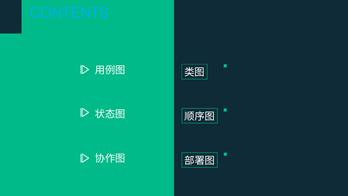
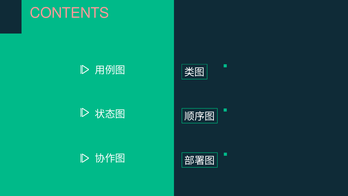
CONTENTS colour: light blue -> pink
